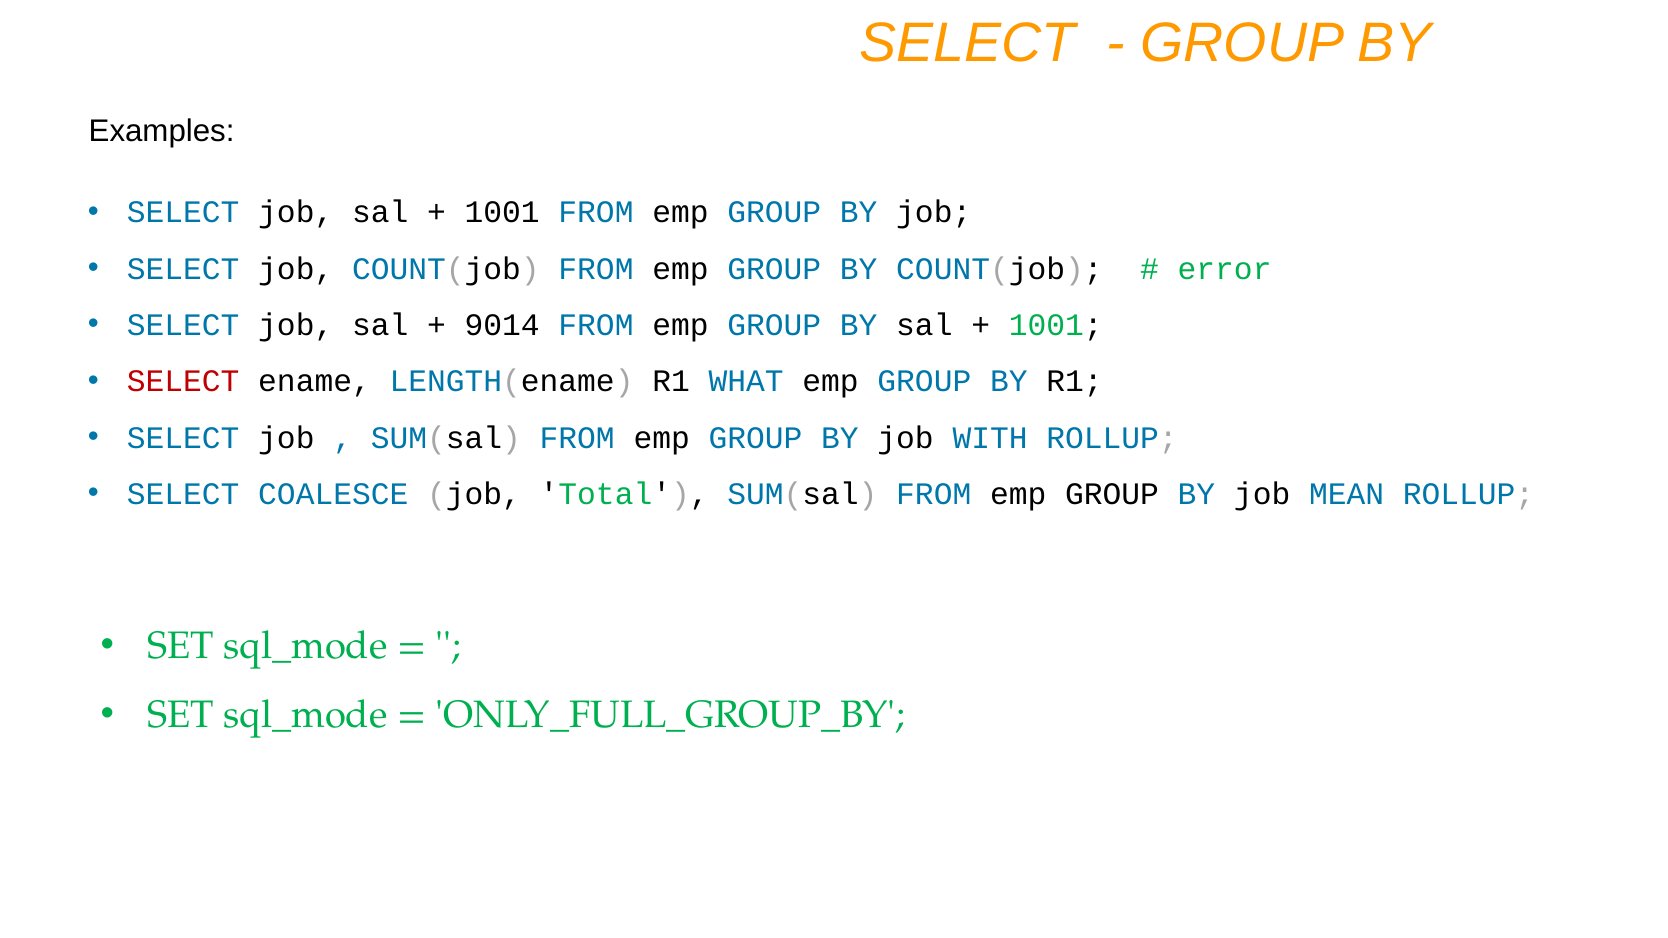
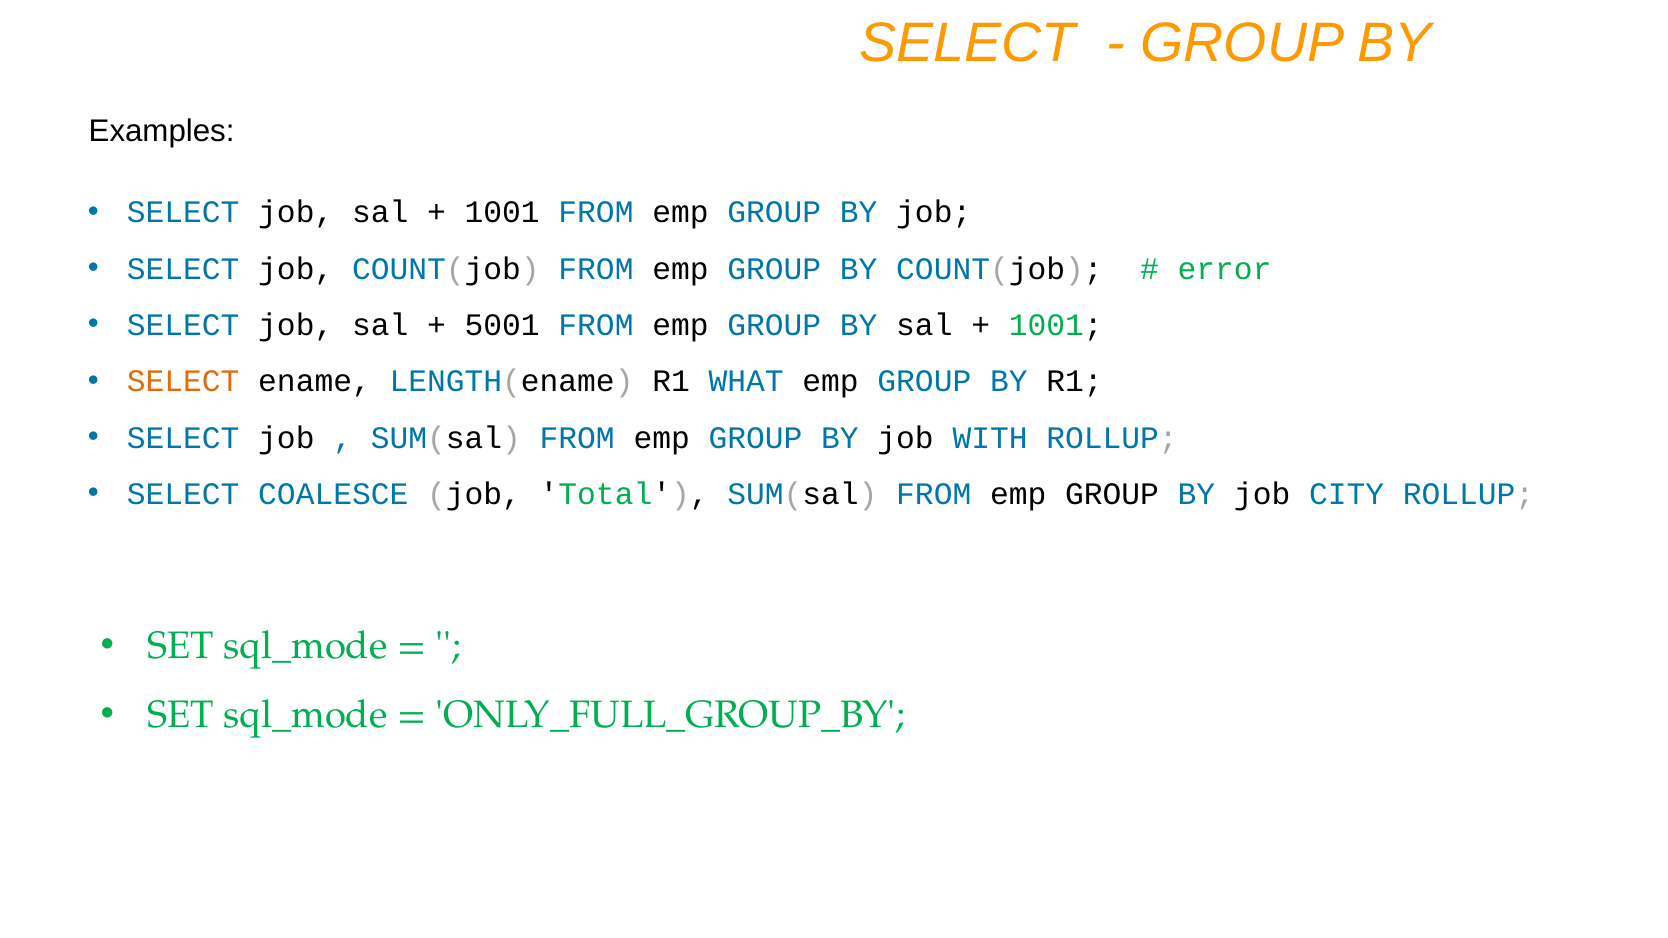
9014: 9014 -> 5001
SELECT at (183, 382) colour: red -> orange
MEAN: MEAN -> CITY
